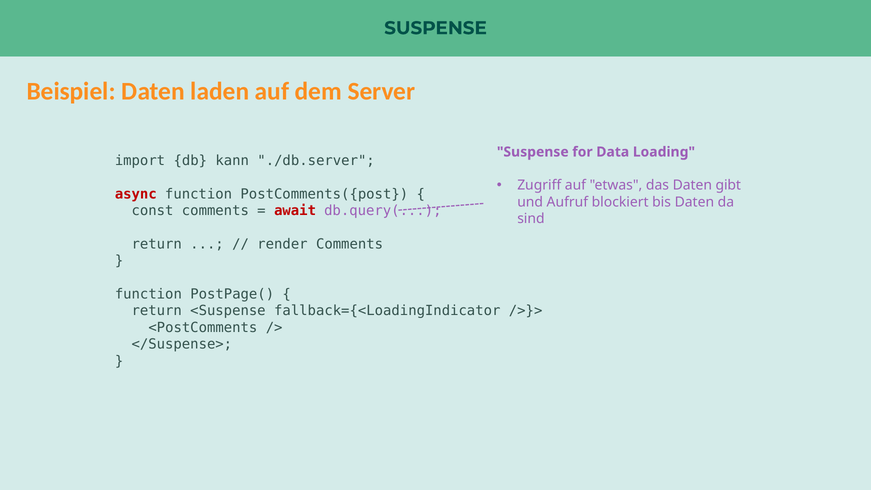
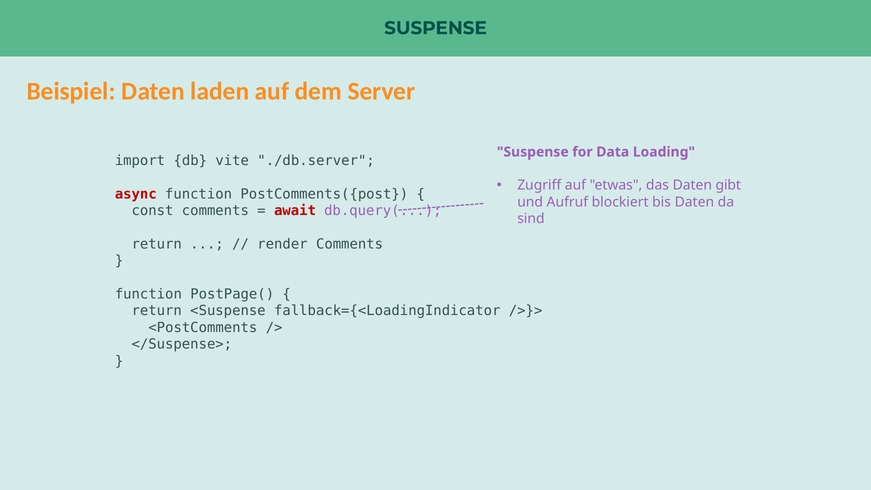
kann: kann -> vite
